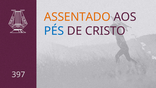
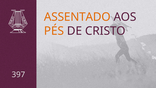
PÉS colour: blue -> orange
